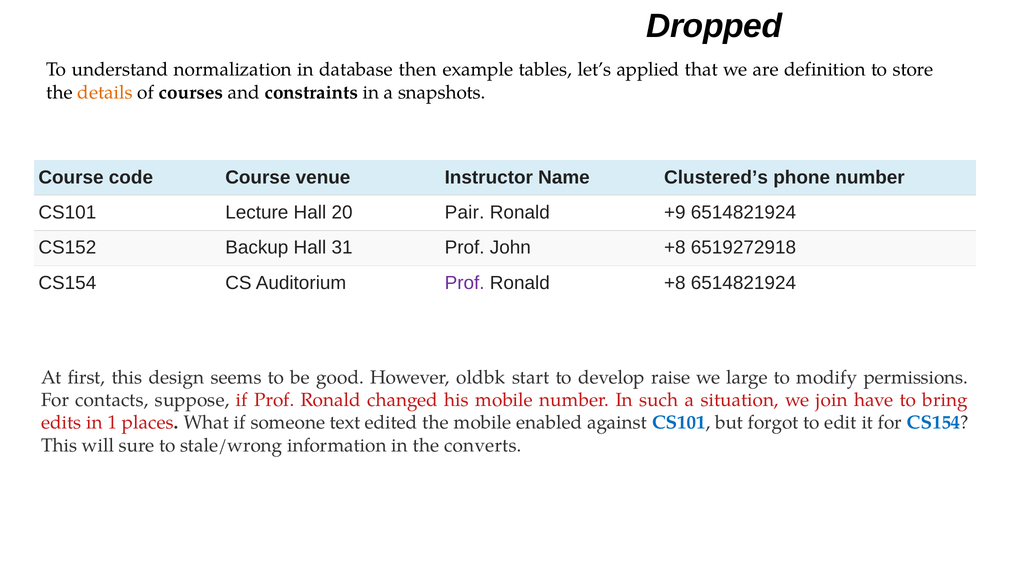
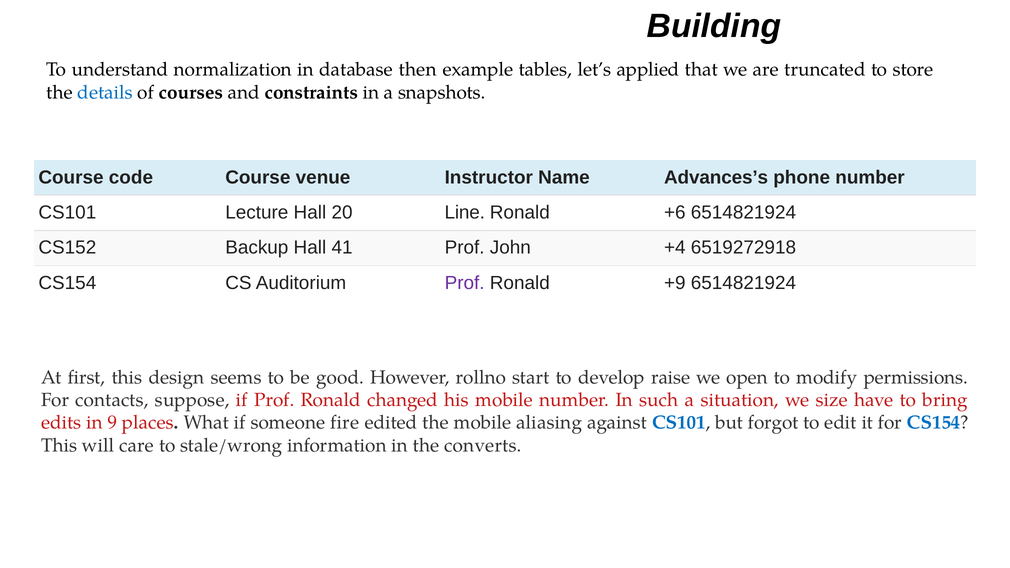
Dropped: Dropped -> Building
definition: definition -> truncated
details colour: orange -> blue
Clustered’s: Clustered’s -> Advances’s
Pair: Pair -> Line
+9: +9 -> +6
31: 31 -> 41
John +8: +8 -> +4
Ronald +8: +8 -> +9
oldbk: oldbk -> rollno
large: large -> open
join: join -> size
1: 1 -> 9
text: text -> fire
enabled: enabled -> aliasing
sure: sure -> care
